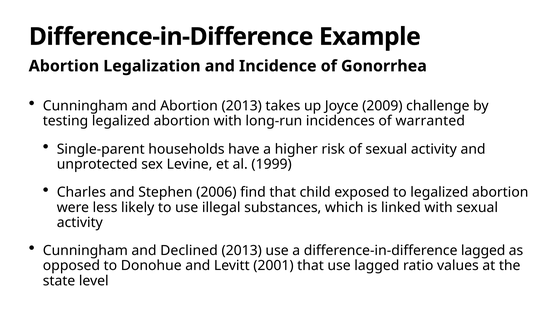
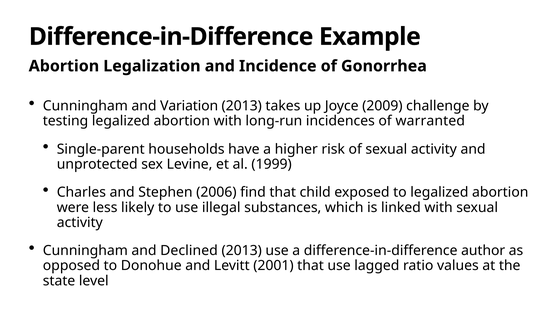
and Abortion: Abortion -> Variation
difference-in-difference lagged: lagged -> author
